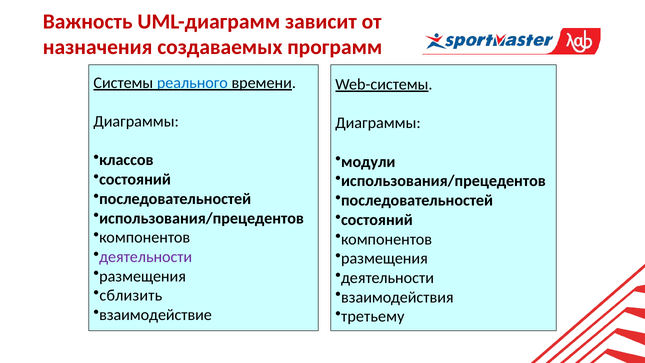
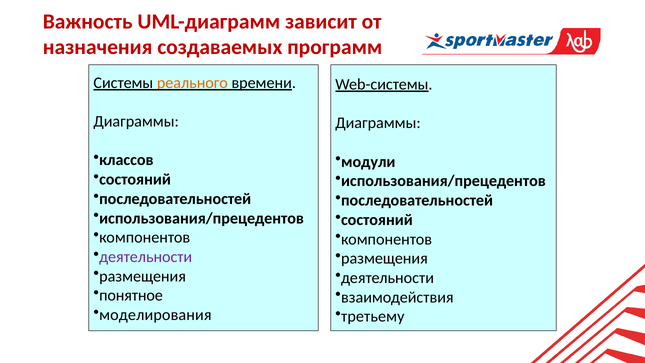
реального colour: blue -> orange
сблизить: сблизить -> понятное
взаимодействие: взаимодействие -> моделирования
